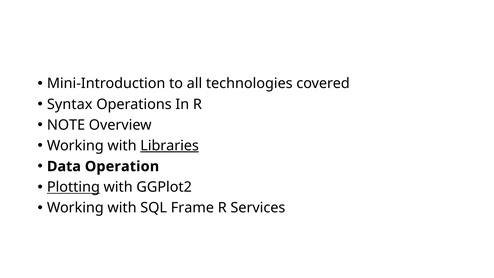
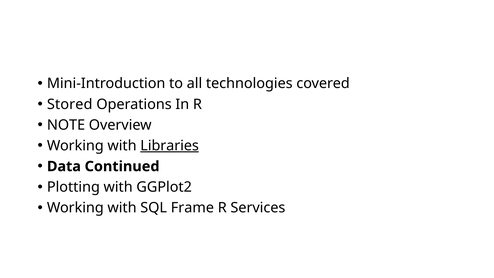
Syntax: Syntax -> Stored
Operation: Operation -> Continued
Plotting underline: present -> none
